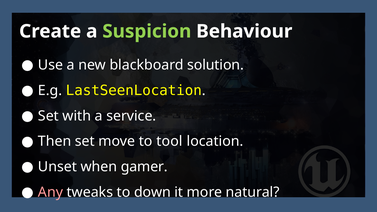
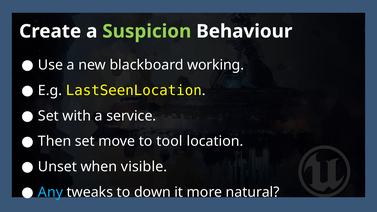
solution: solution -> working
gamer: gamer -> visible
Any colour: pink -> light blue
